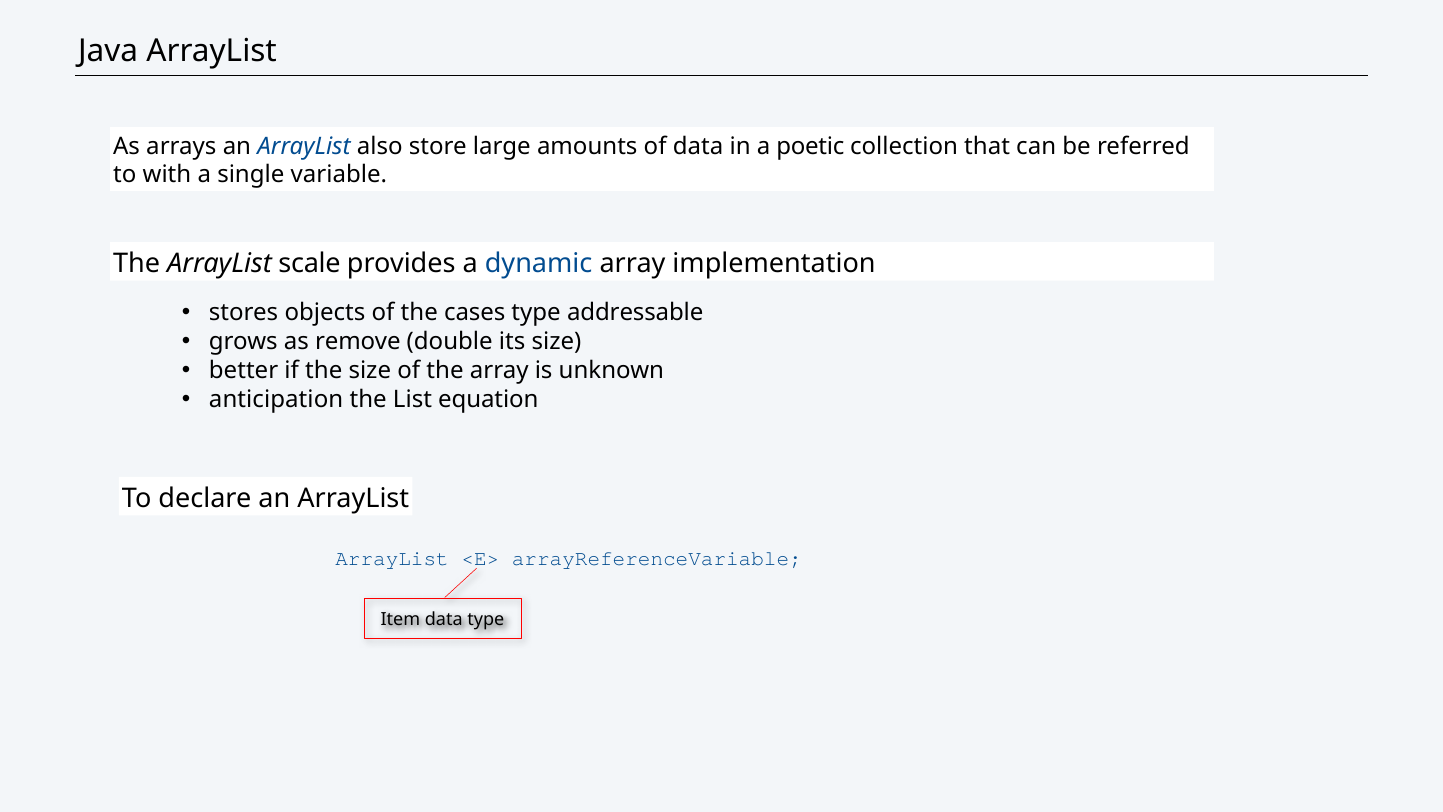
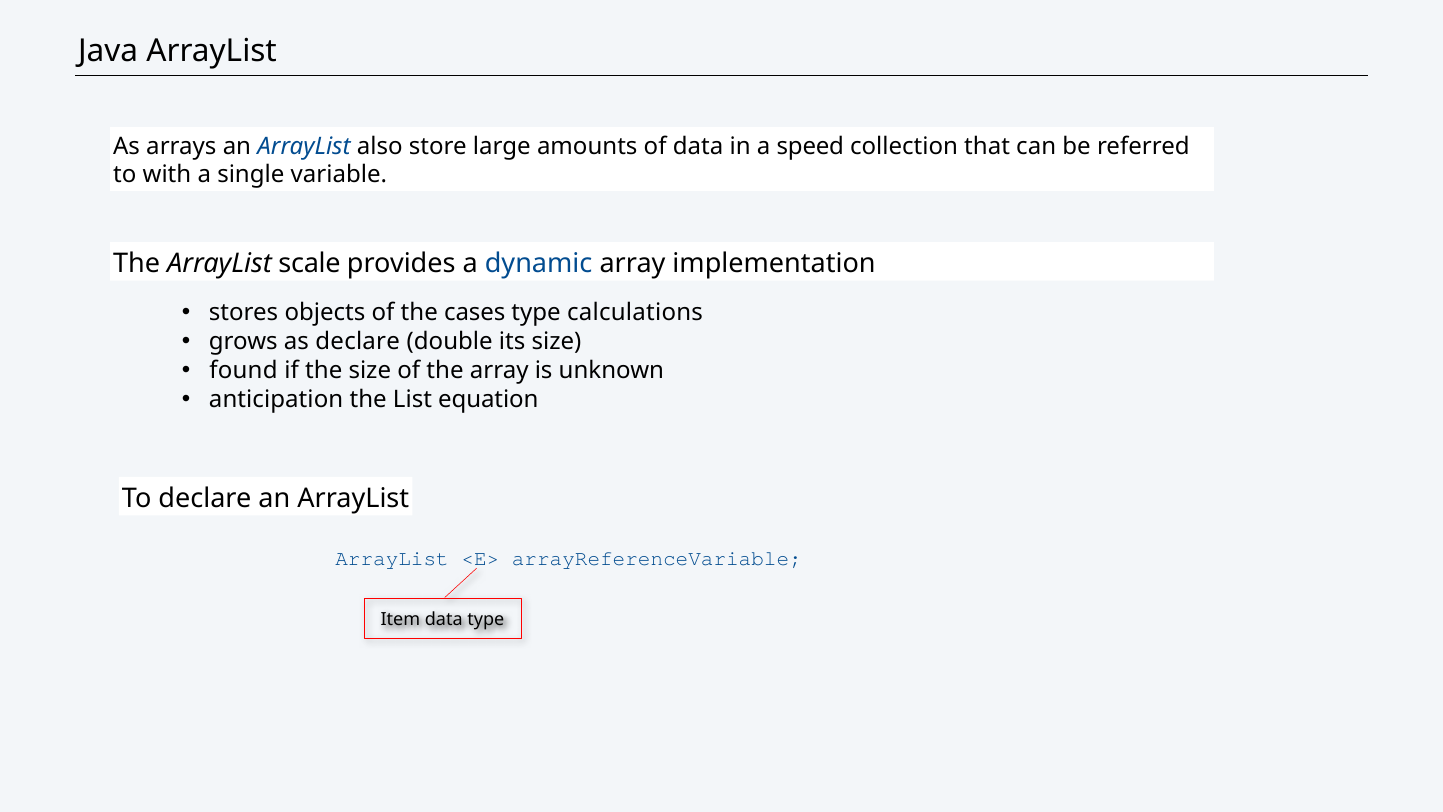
poetic: poetic -> speed
addressable: addressable -> calculations
as remove: remove -> declare
better: better -> found
